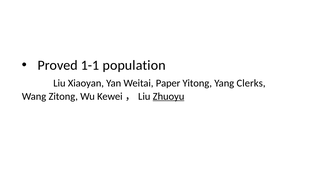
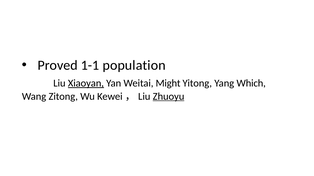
Xiaoyan underline: none -> present
Paper: Paper -> Might
Clerks: Clerks -> Which
